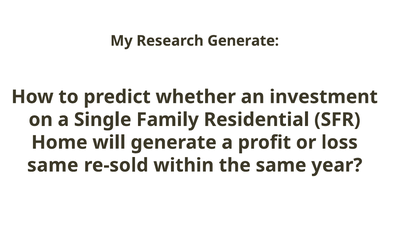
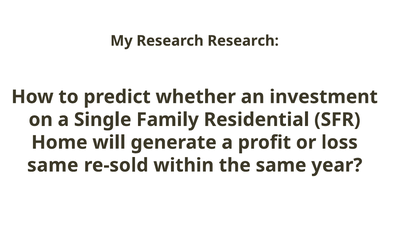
Research Generate: Generate -> Research
